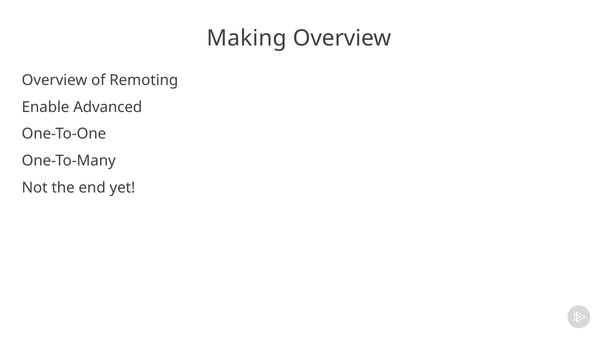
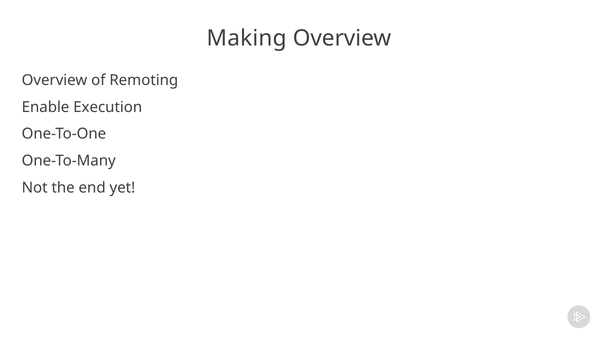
Advanced: Advanced -> Execution
